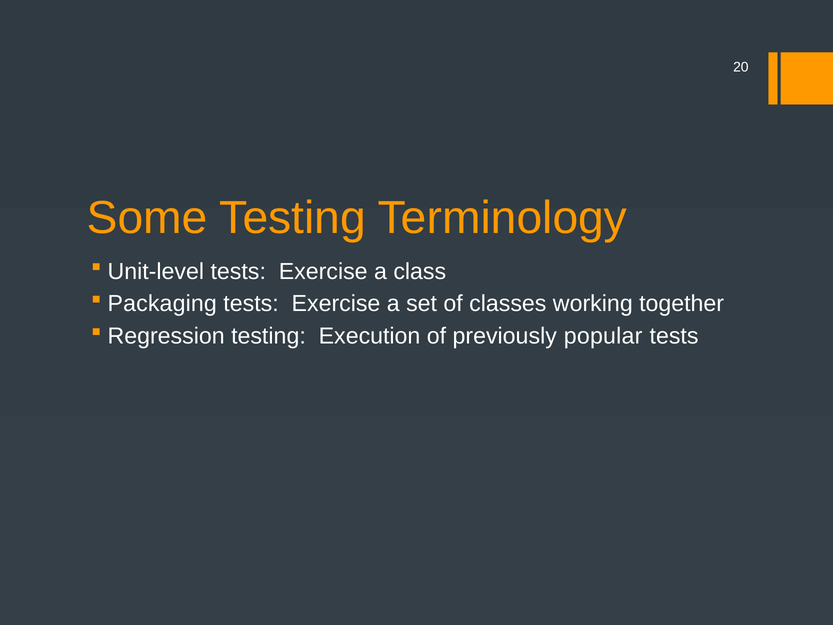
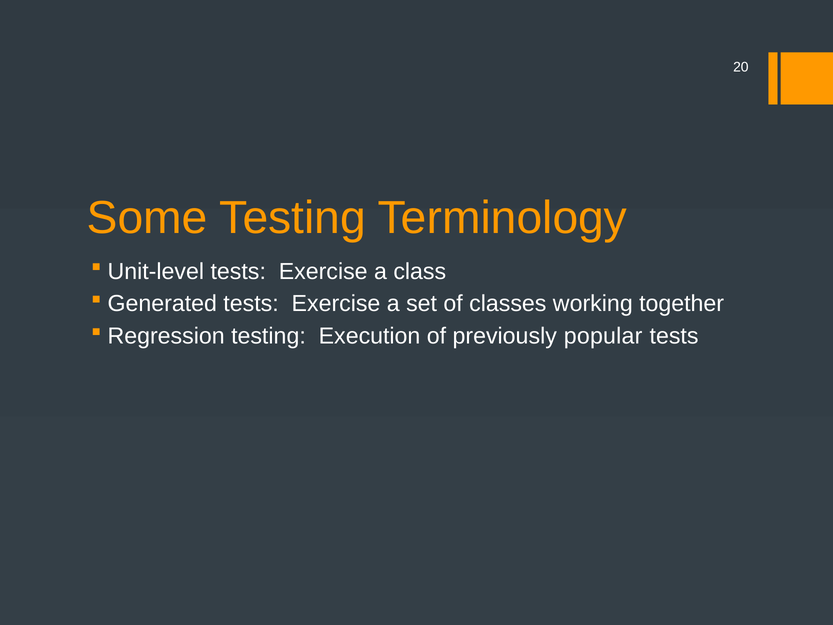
Packaging: Packaging -> Generated
